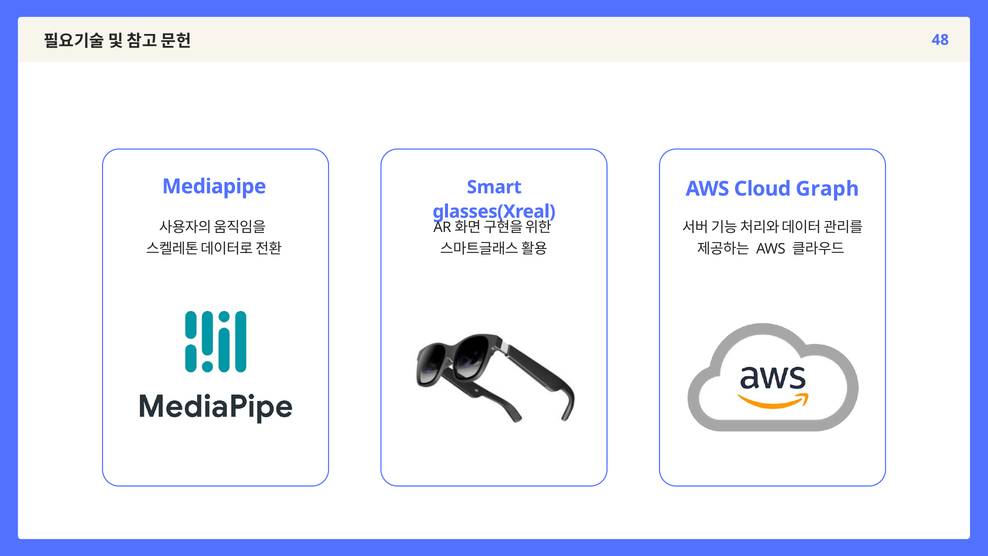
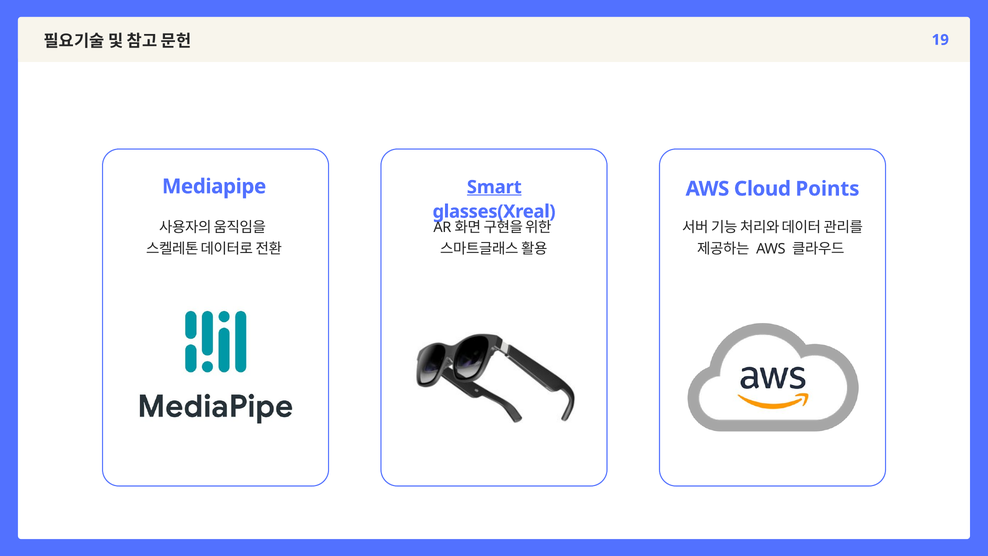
48: 48 -> 19
Smart underline: none -> present
Graph: Graph -> Points
